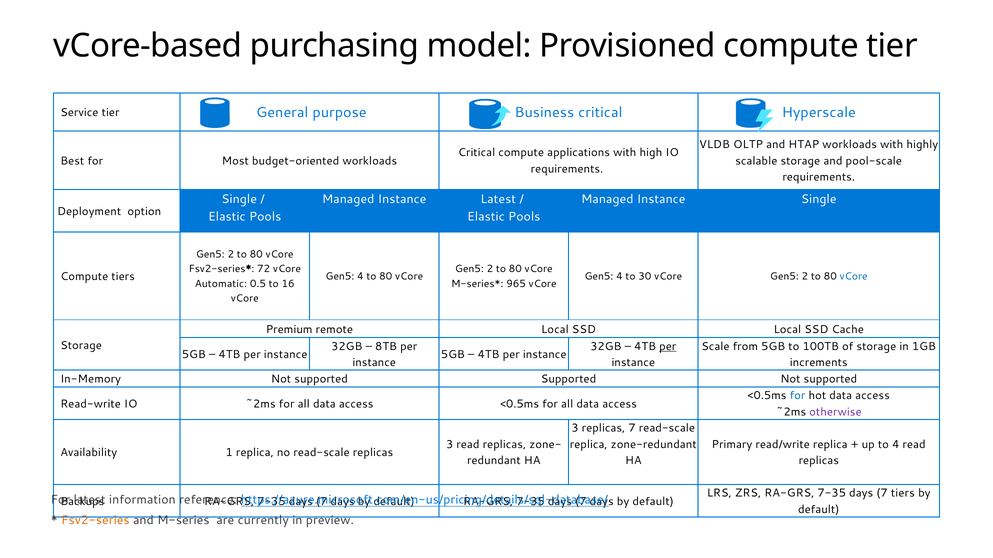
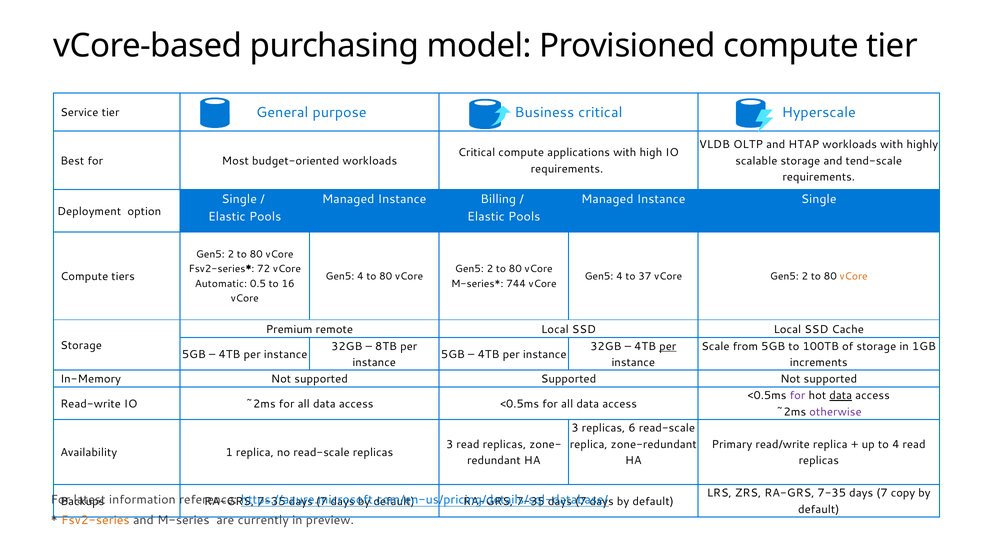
pool-scale: pool-scale -> tend-scale
Instance Latest: Latest -> Billing
30: 30 -> 37
vCore at (854, 277) colour: blue -> orange
965: 965 -> 744
for at (798, 396) colour: blue -> purple
data at (841, 396) underline: none -> present
replicas 7: 7 -> 6
7 tiers: tiers -> copy
